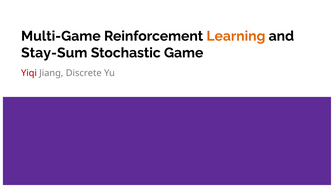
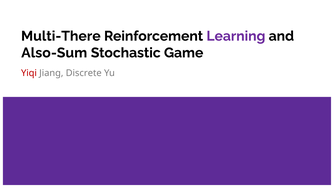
Multi-Game: Multi-Game -> Multi-There
Learning colour: orange -> purple
Stay-Sum: Stay-Sum -> Also-Sum
